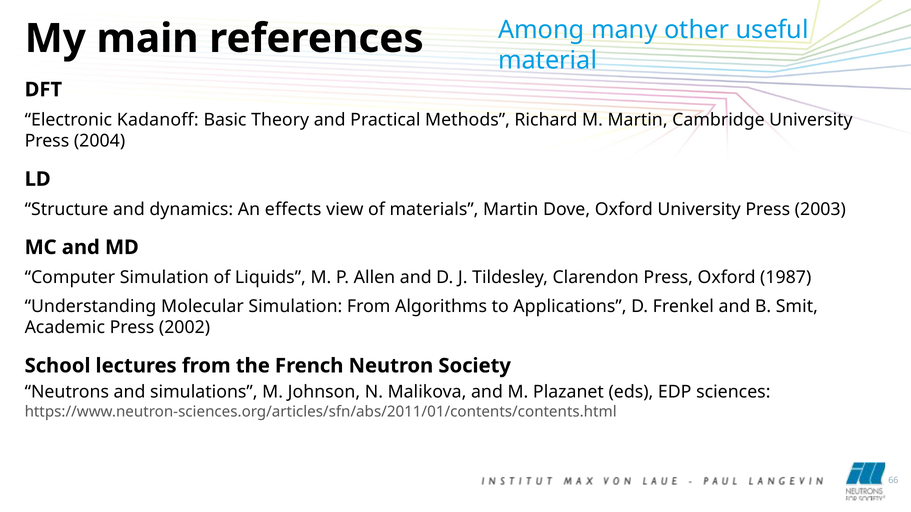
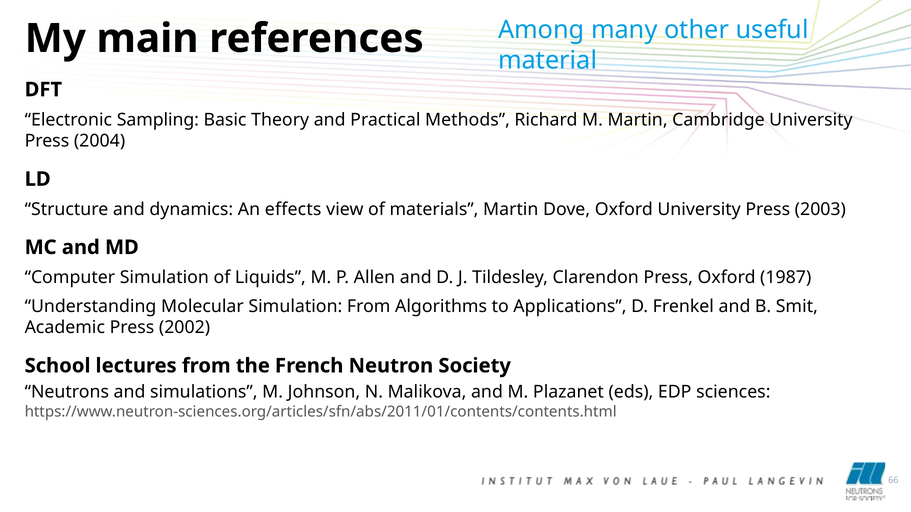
Kadanoff: Kadanoff -> Sampling
